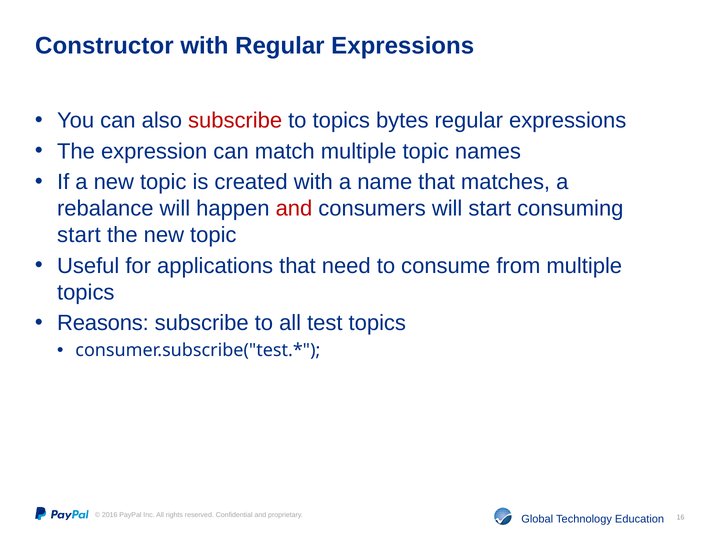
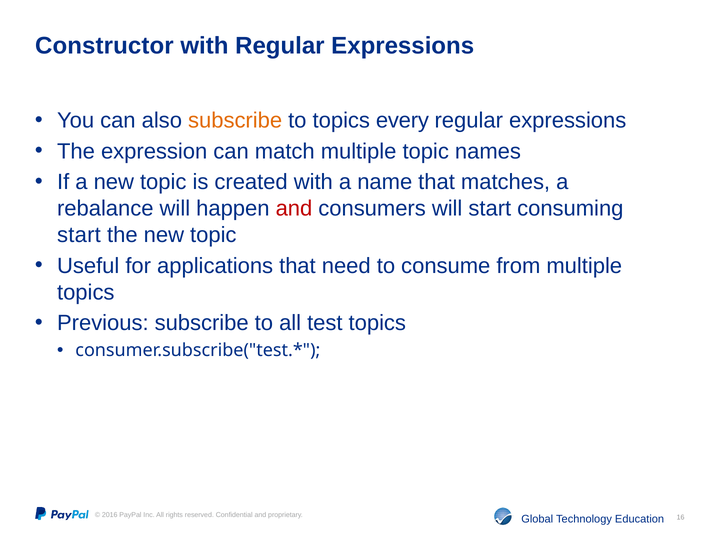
subscribe at (235, 120) colour: red -> orange
bytes: bytes -> every
Reasons: Reasons -> Previous
